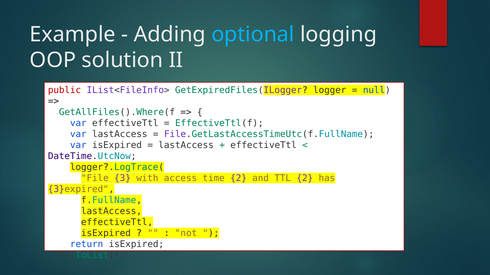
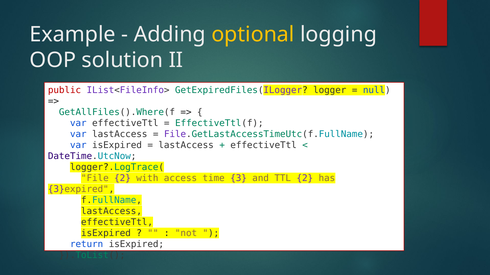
optional colour: light blue -> yellow
File 3: 3 -> 2
time 2: 2 -> 3
